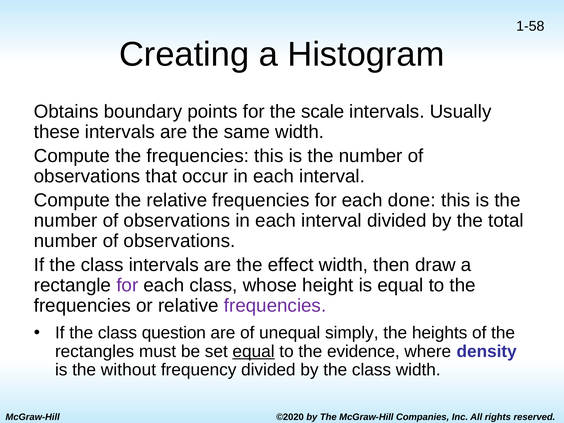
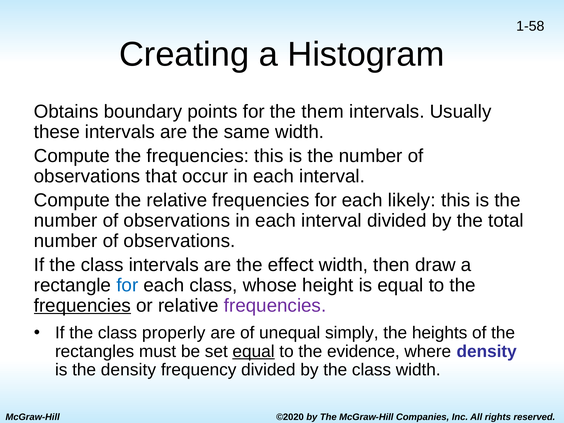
scale: scale -> them
done: done -> likely
for at (127, 285) colour: purple -> blue
frequencies at (82, 305) underline: none -> present
question: question -> properly
the without: without -> density
